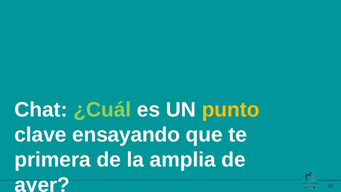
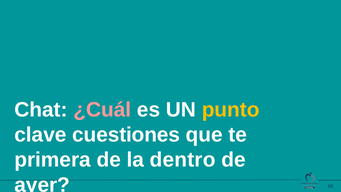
¿Cuál colour: light green -> pink
ensayando: ensayando -> cuestiones
amplia: amplia -> dentro
